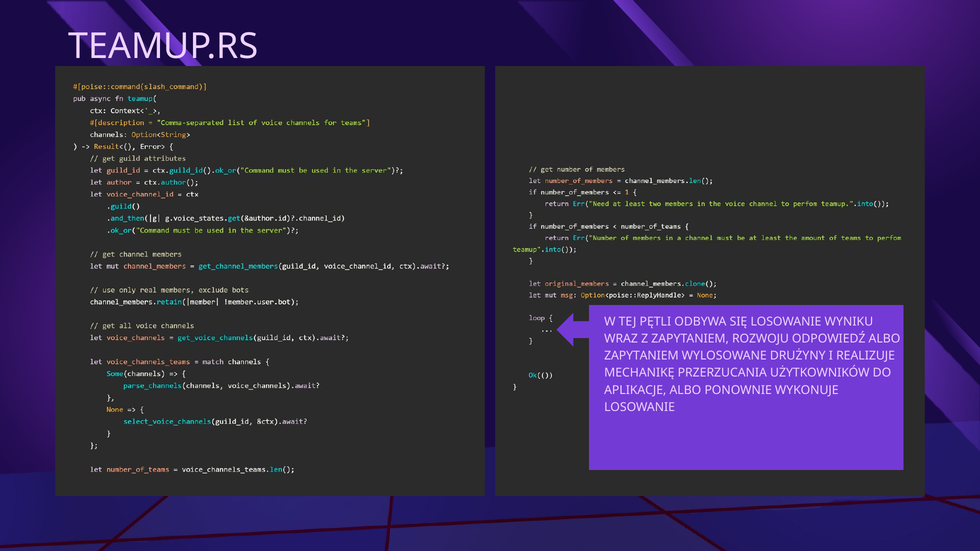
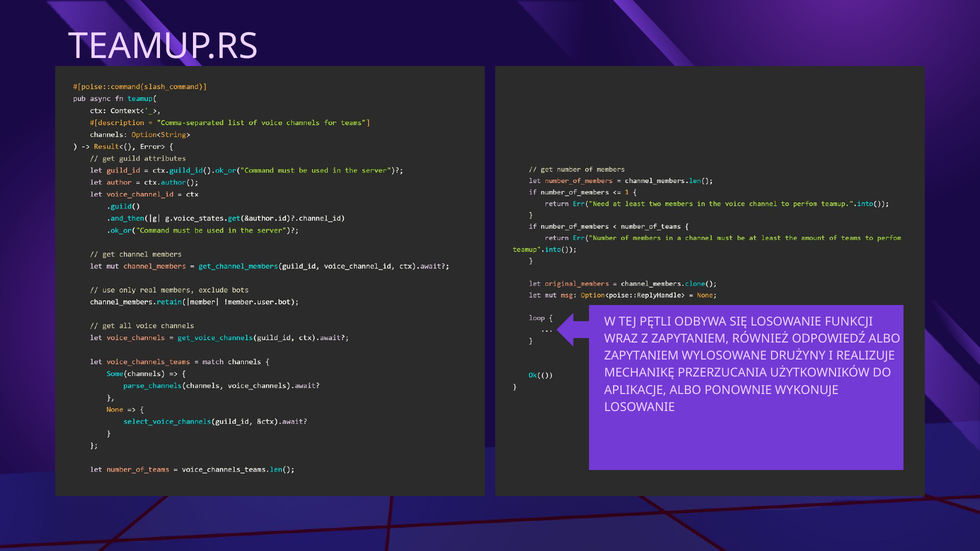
WYNIKU: WYNIKU -> FUNKCJI
ROZWOJU: ROZWOJU -> RÓWNIEŻ
